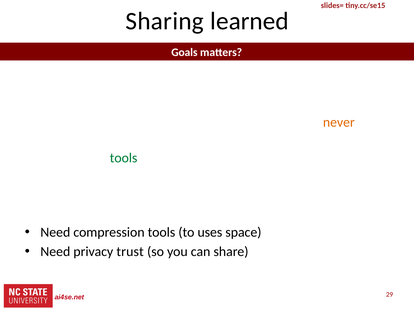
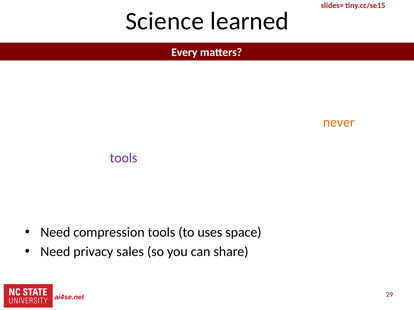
Sharing: Sharing -> Science
Goals: Goals -> Every
tools at (124, 158) colour: green -> purple
privacy trust: trust -> sales
